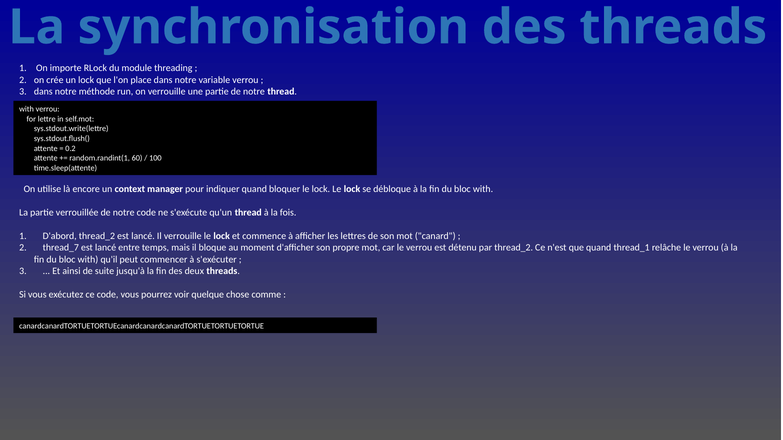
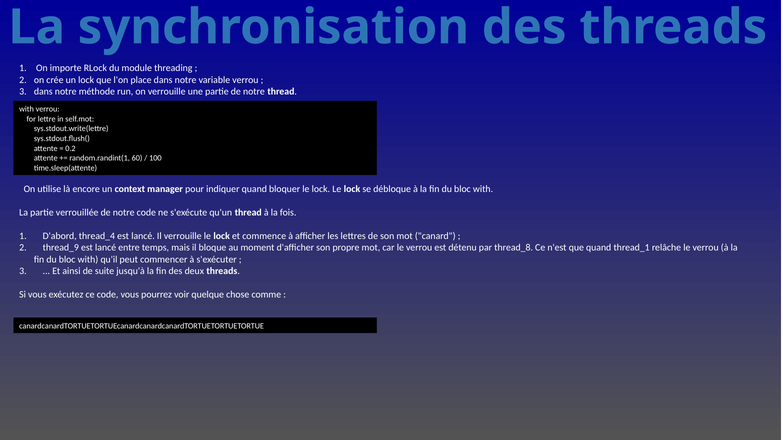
D'abord thread_2: thread_2 -> thread_4
thread_7: thread_7 -> thread_9
par thread_2: thread_2 -> thread_8
